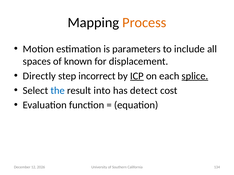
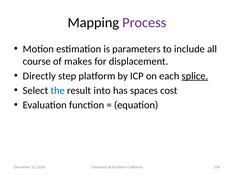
Process colour: orange -> purple
spaces: spaces -> course
known: known -> makes
incorrect: incorrect -> platform
ICP underline: present -> none
detect: detect -> spaces
